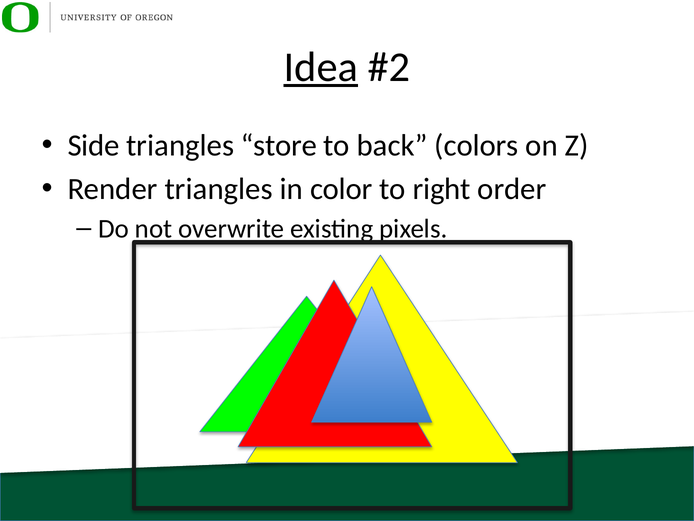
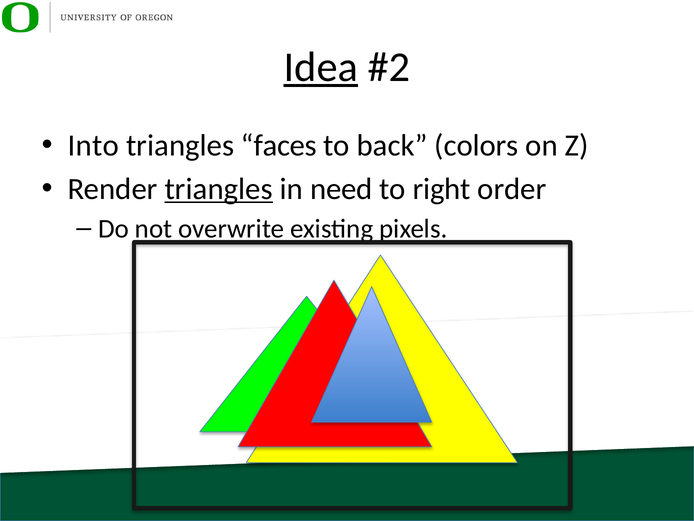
Side: Side -> Into
store: store -> faces
triangles at (219, 189) underline: none -> present
color: color -> need
